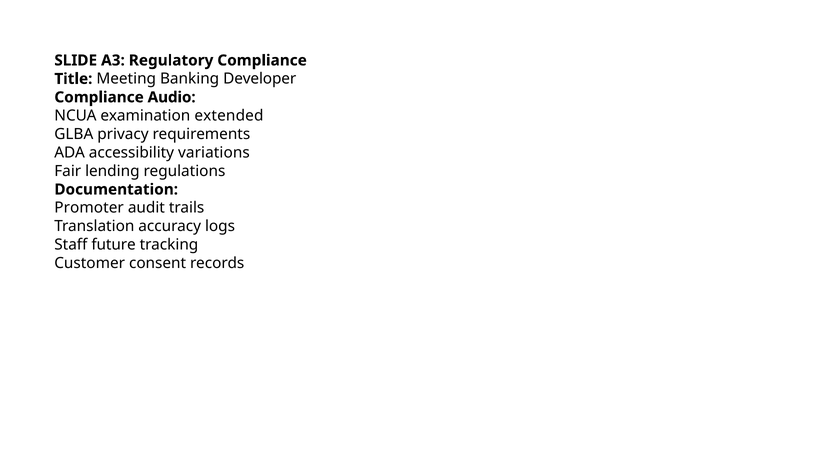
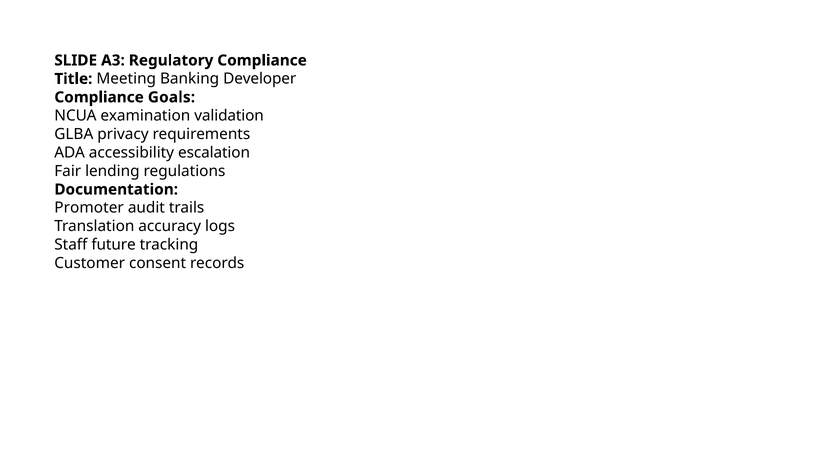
Audio: Audio -> Goals
extended: extended -> validation
variations: variations -> escalation
